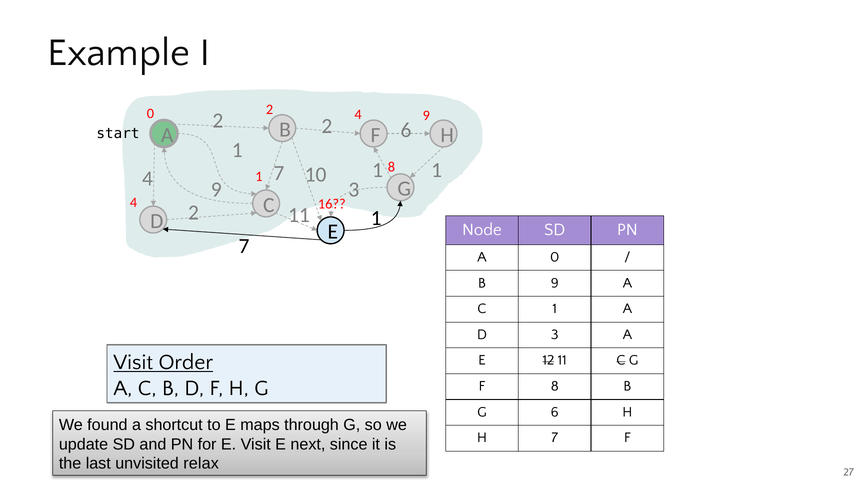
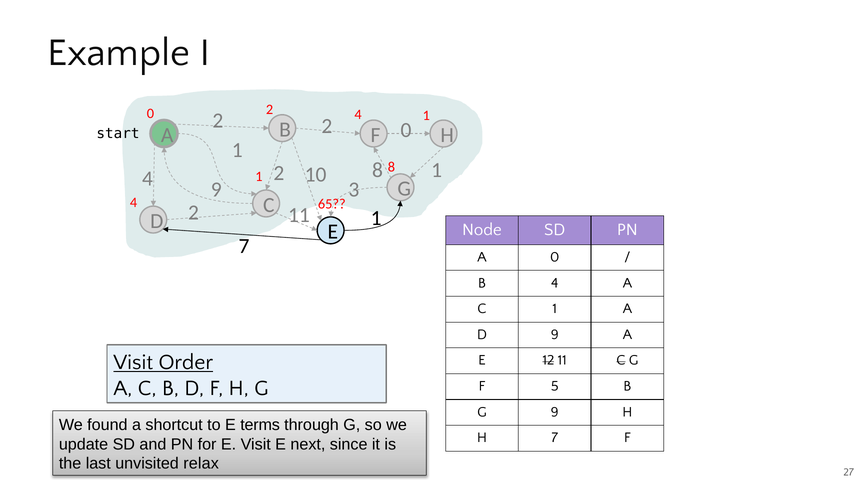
4 9: 9 -> 1
2 6: 6 -> 0
10 1: 1 -> 8
4 7: 7 -> 2
16: 16 -> 65
B 9: 9 -> 4
D 3: 3 -> 9
F 8: 8 -> 5
G 6: 6 -> 9
maps: maps -> terms
